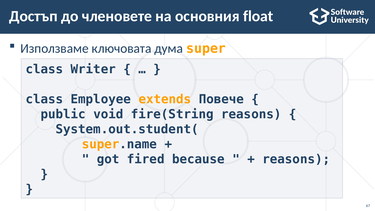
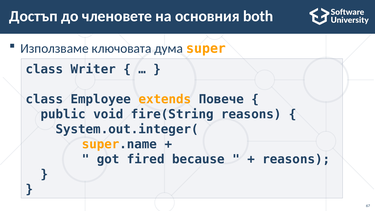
float: float -> both
System.out.student(: System.out.student( -> System.out.integer(
